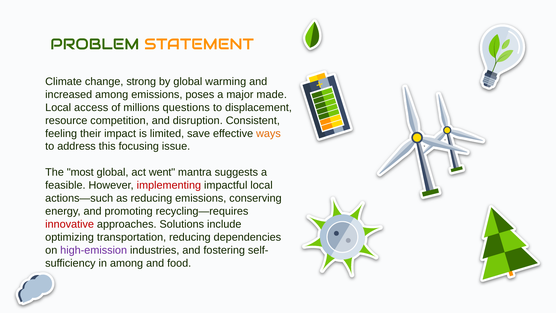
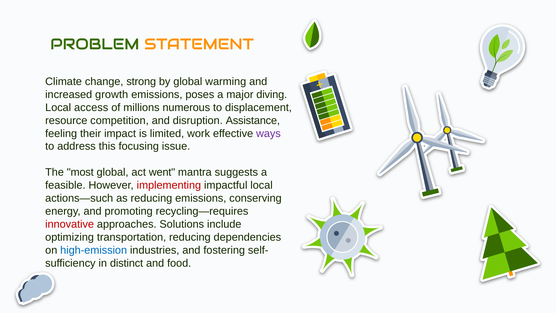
increased among: among -> growth
made: made -> diving
questions: questions -> numerous
Consistent: Consistent -> Assistance
save: save -> work
ways colour: orange -> purple
high-emission colour: purple -> blue
in among: among -> distinct
